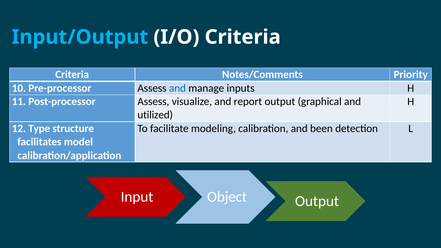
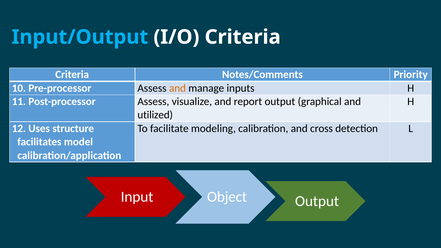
and at (177, 88) colour: blue -> orange
Type: Type -> Uses
been: been -> cross
